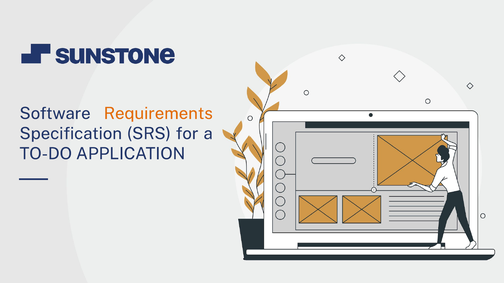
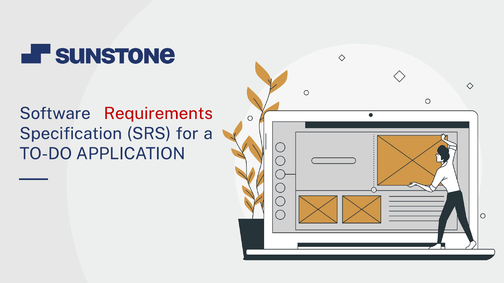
Requirements colour: orange -> red
